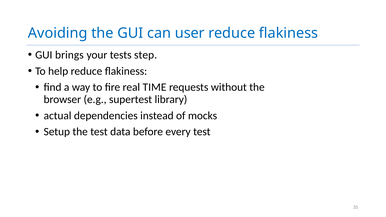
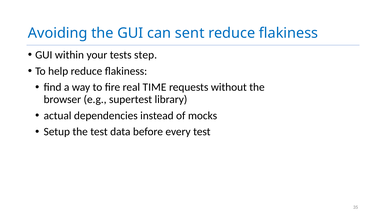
user: user -> sent
brings: brings -> within
